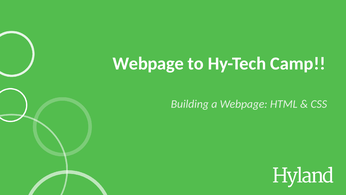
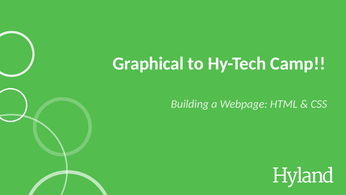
Webpage at (148, 63): Webpage -> Graphical
